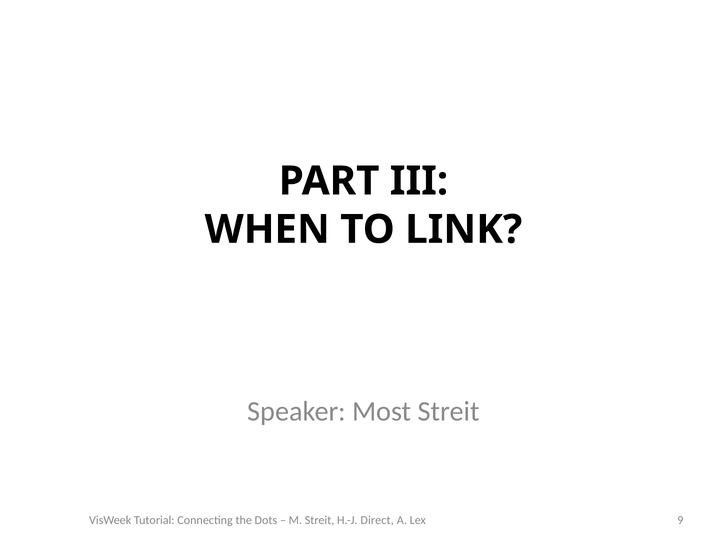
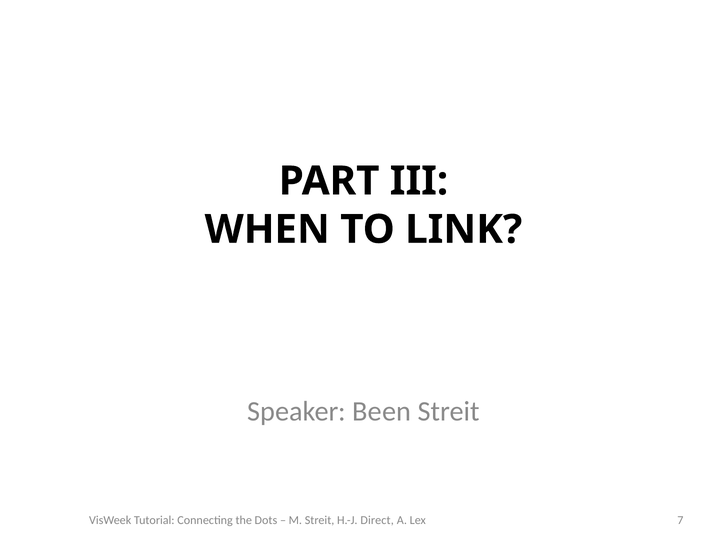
Most: Most -> Been
9: 9 -> 7
